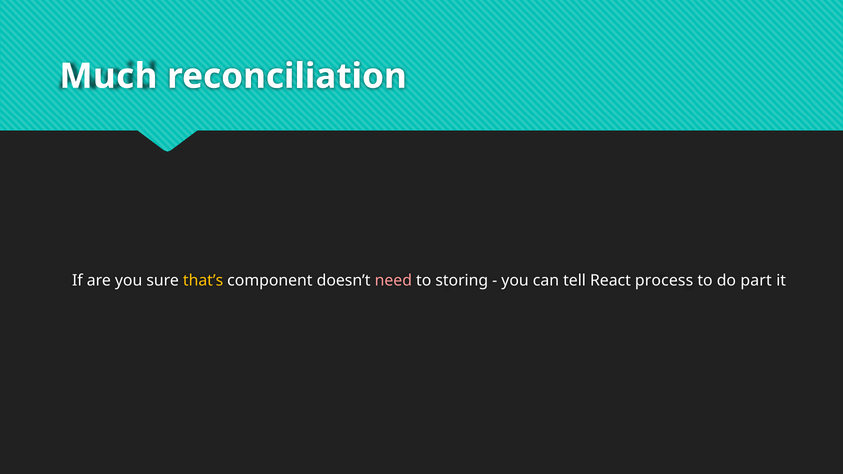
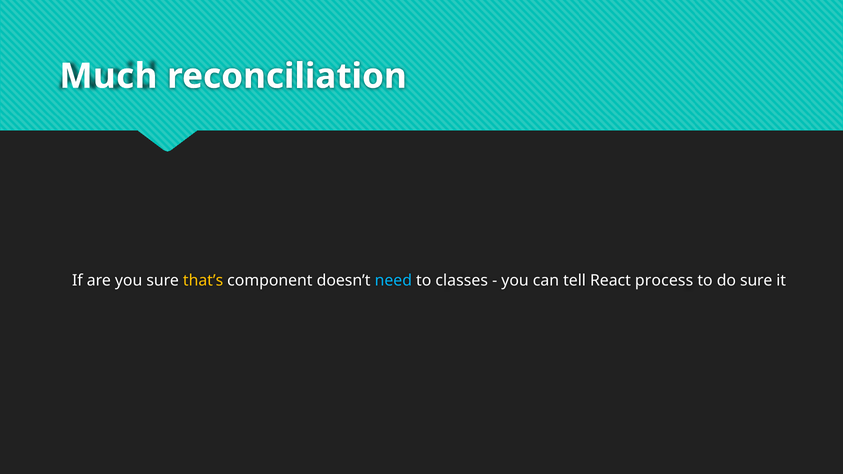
need colour: pink -> light blue
storing: storing -> classes
do part: part -> sure
